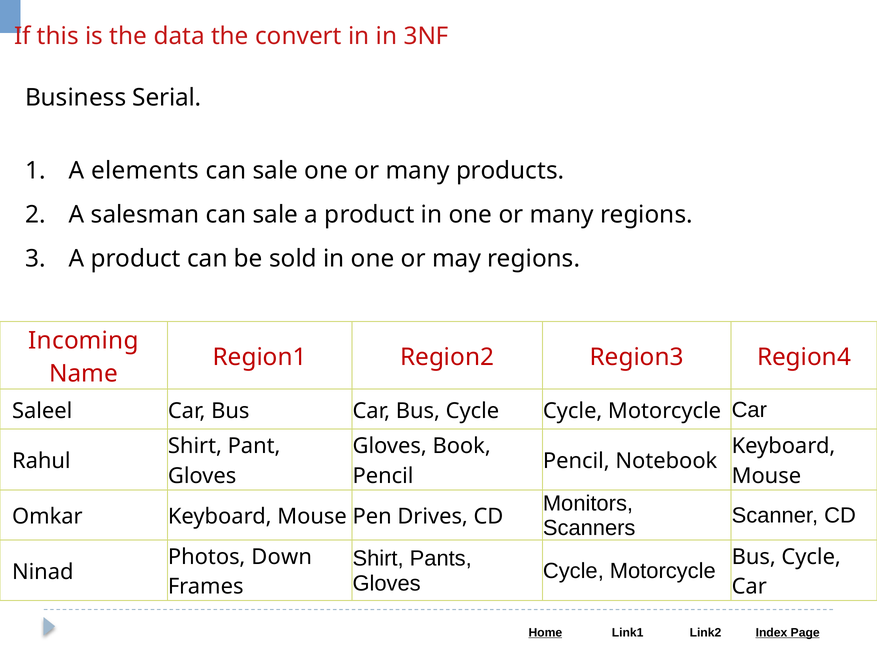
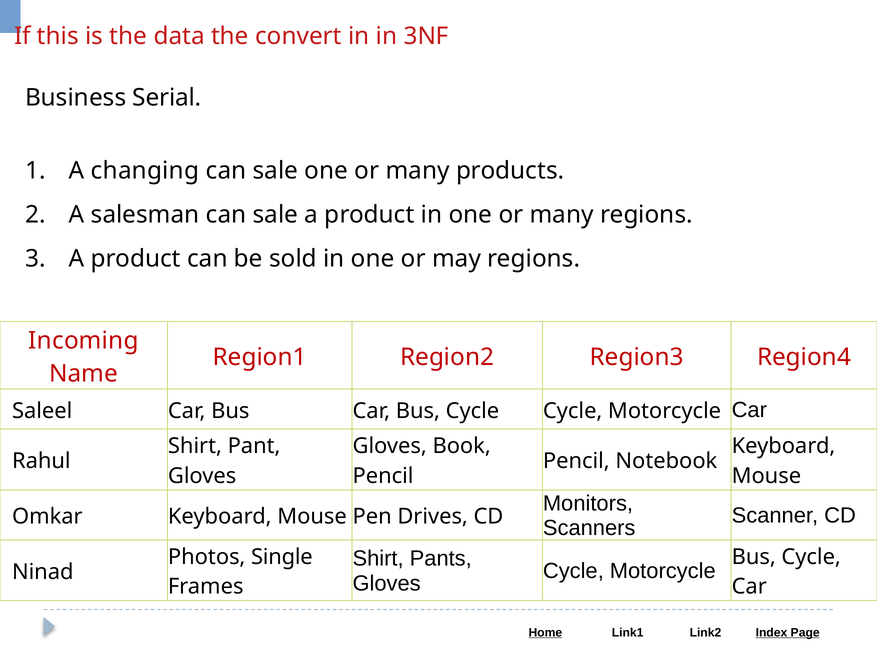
elements: elements -> changing
Down: Down -> Single
